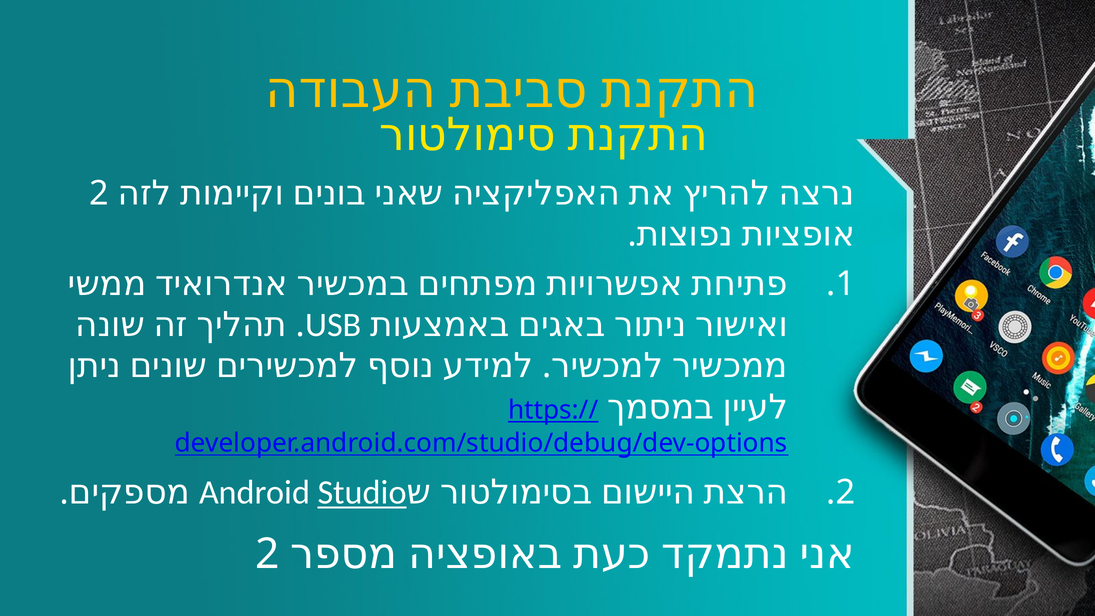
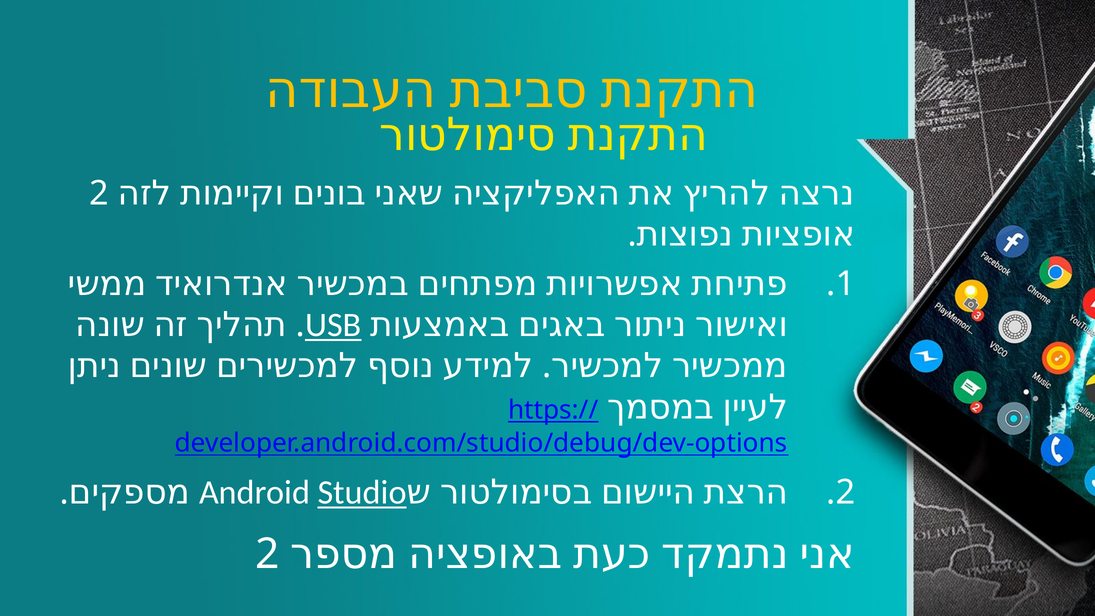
USB underline: none -> present
